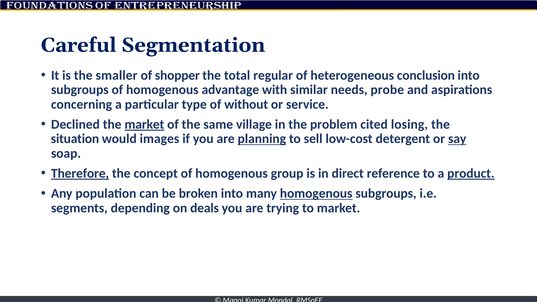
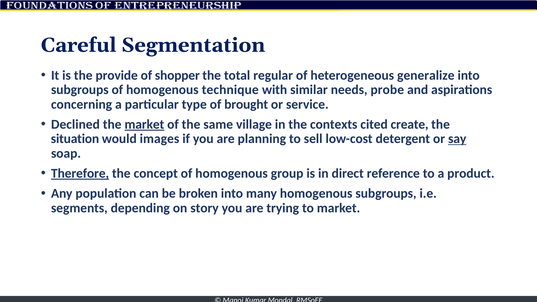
smaller: smaller -> provide
conclusion: conclusion -> generalize
advantage: advantage -> technique
without: without -> brought
problem: problem -> contexts
losing: losing -> create
planning underline: present -> none
product underline: present -> none
homogenous at (316, 194) underline: present -> none
deals: deals -> story
